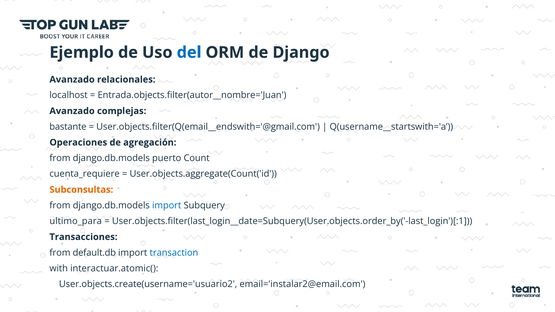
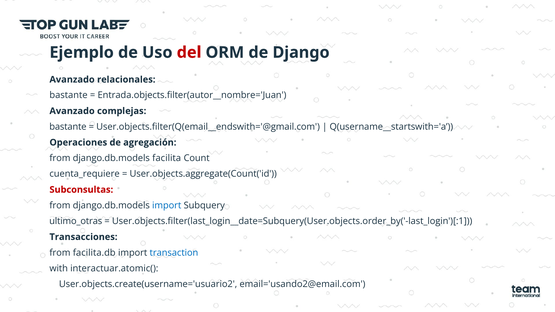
del colour: blue -> red
localhost at (69, 95): localhost -> bastante
puerto: puerto -> facilita
Subconsultas colour: orange -> red
ultimo_para: ultimo_para -> ultimo_otras
default.db: default.db -> facilita.db
email='instalar2@email.com: email='instalar2@email.com -> email='usando2@email.com
